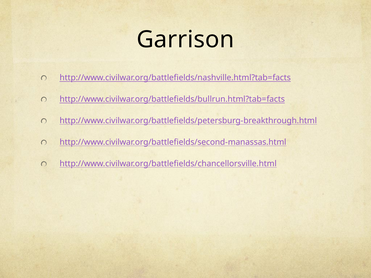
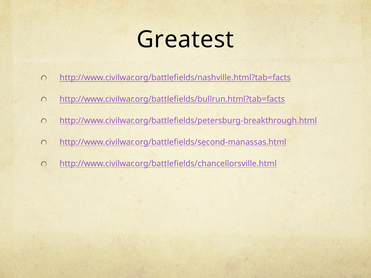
Garrison: Garrison -> Greatest
